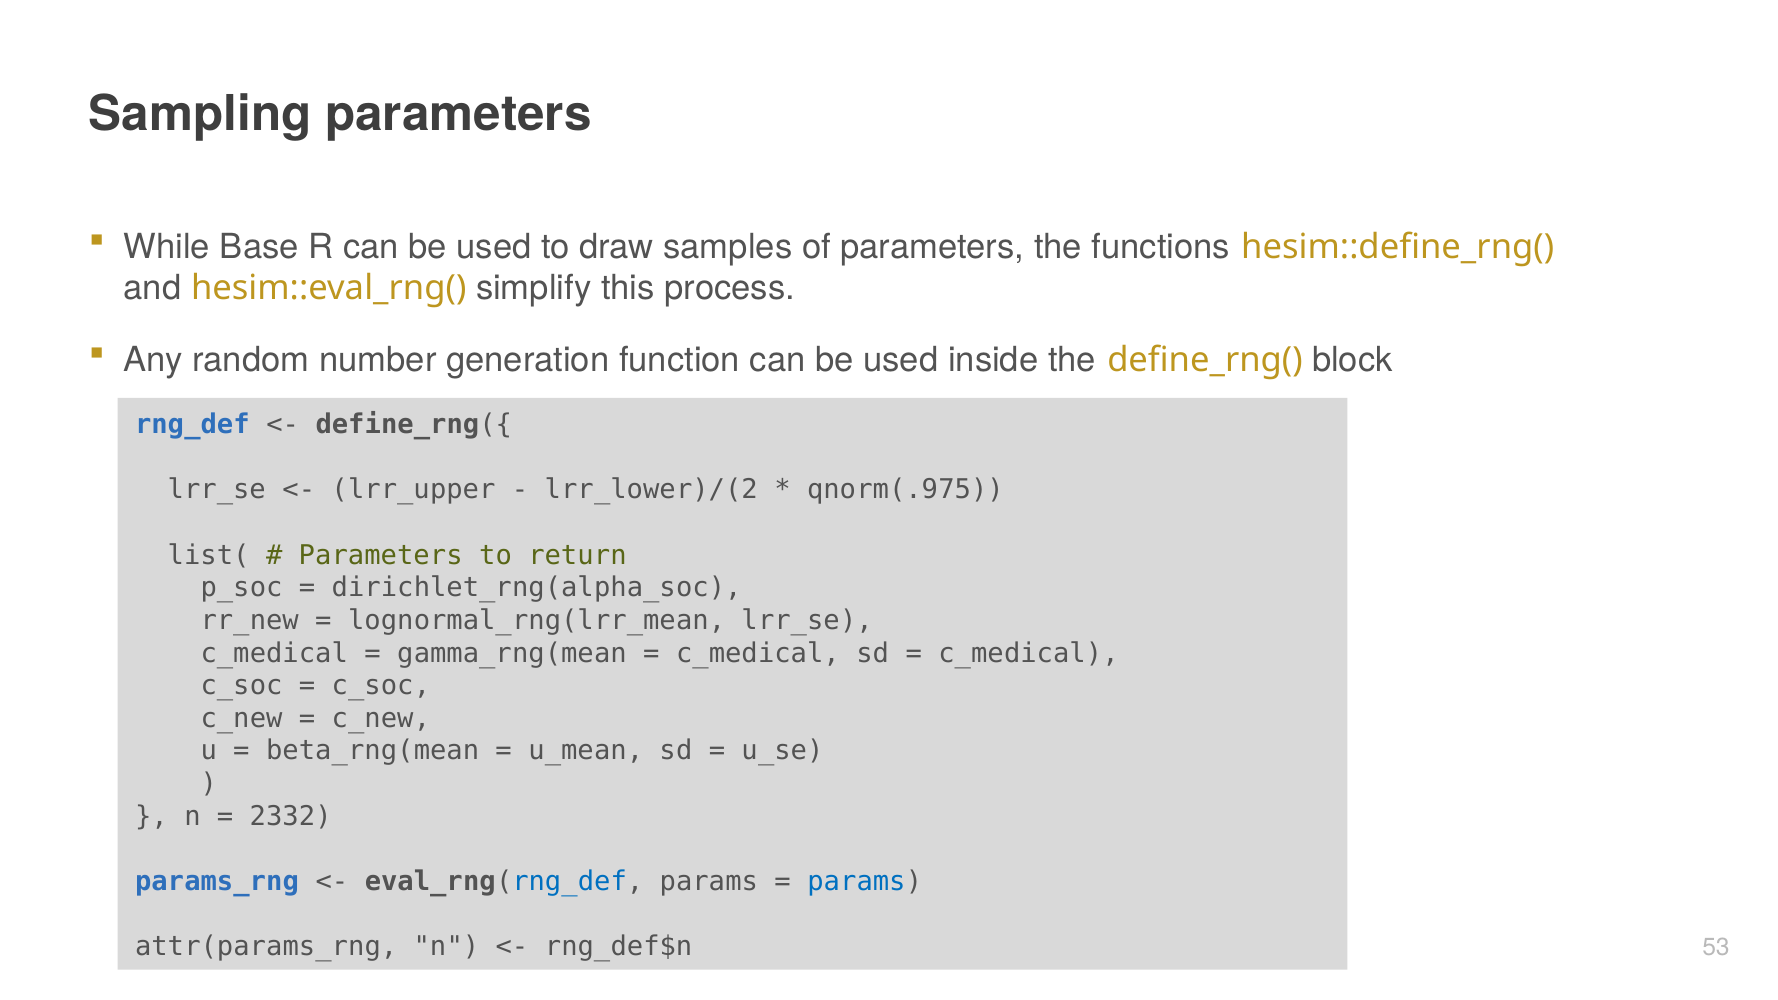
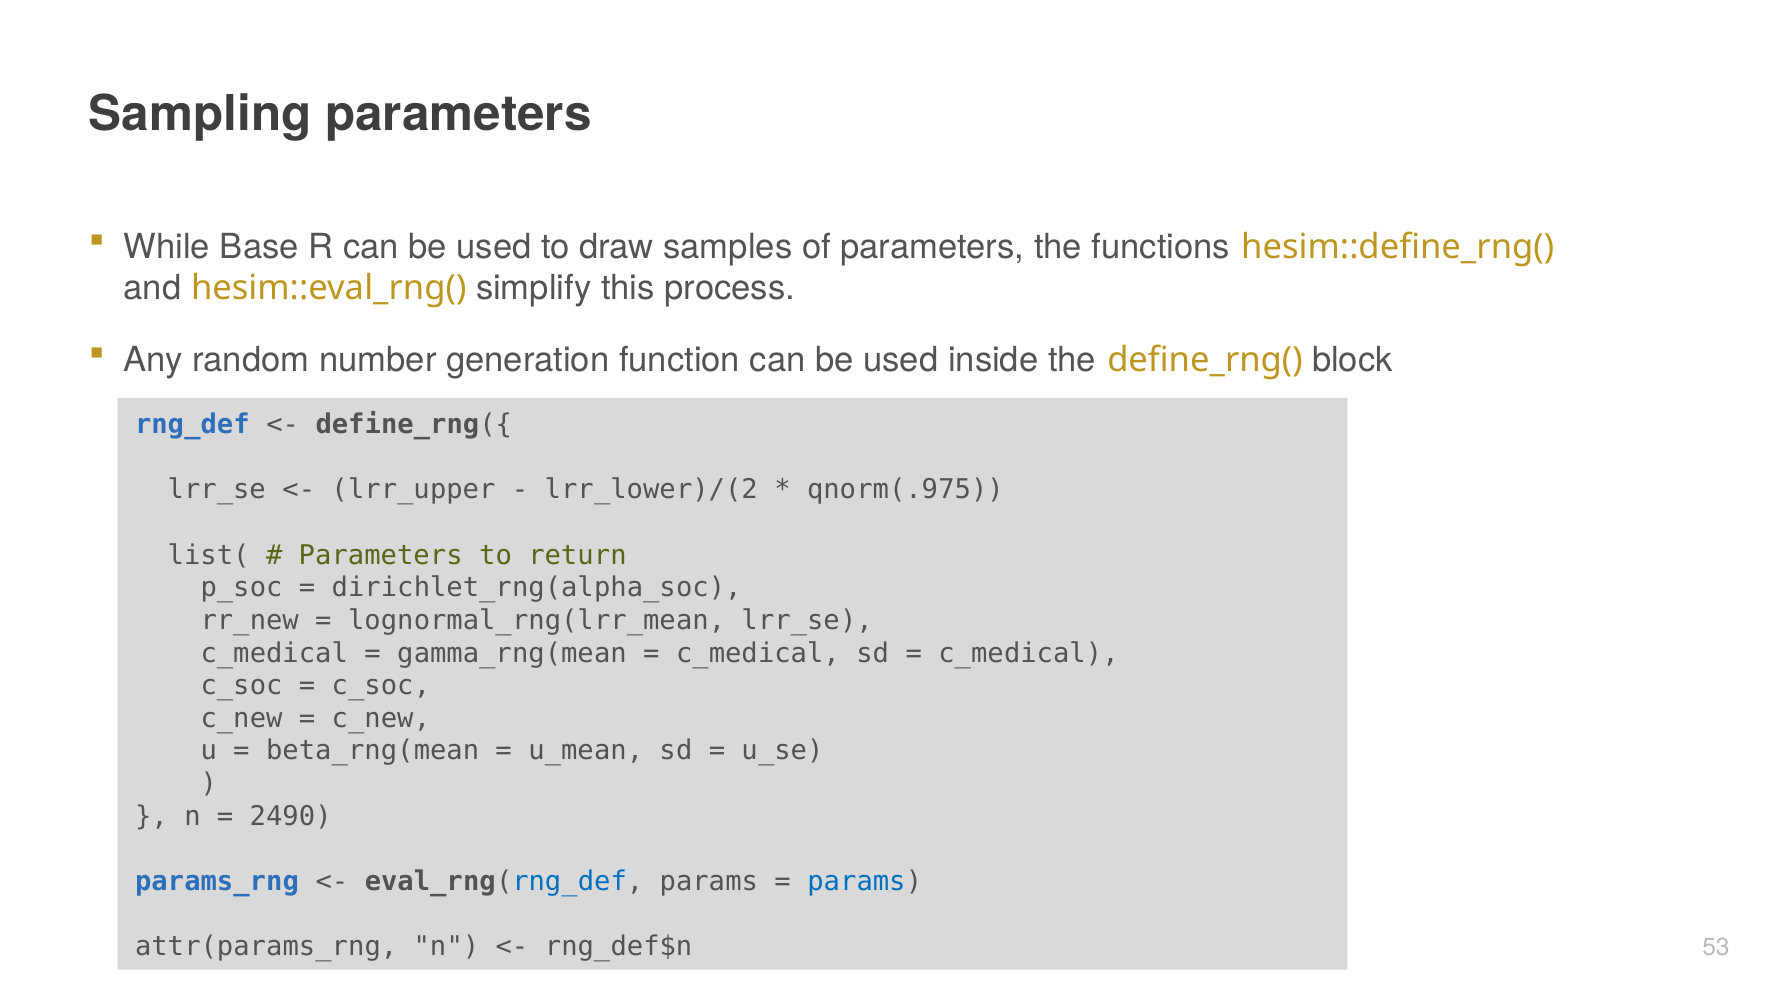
2332: 2332 -> 2490
